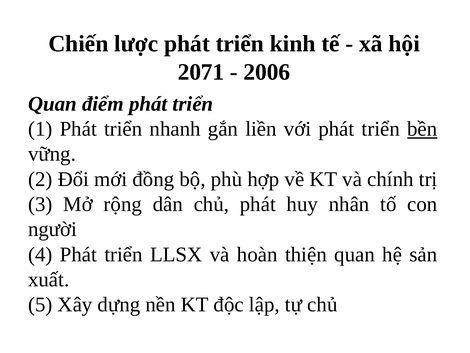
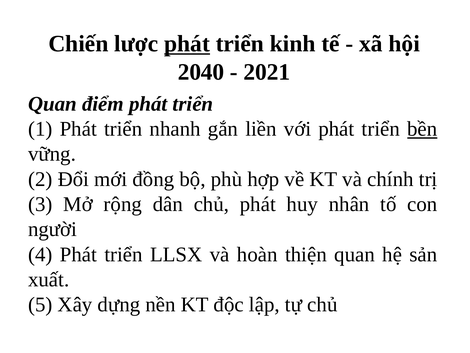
phát at (187, 44) underline: none -> present
2071: 2071 -> 2040
2006: 2006 -> 2021
